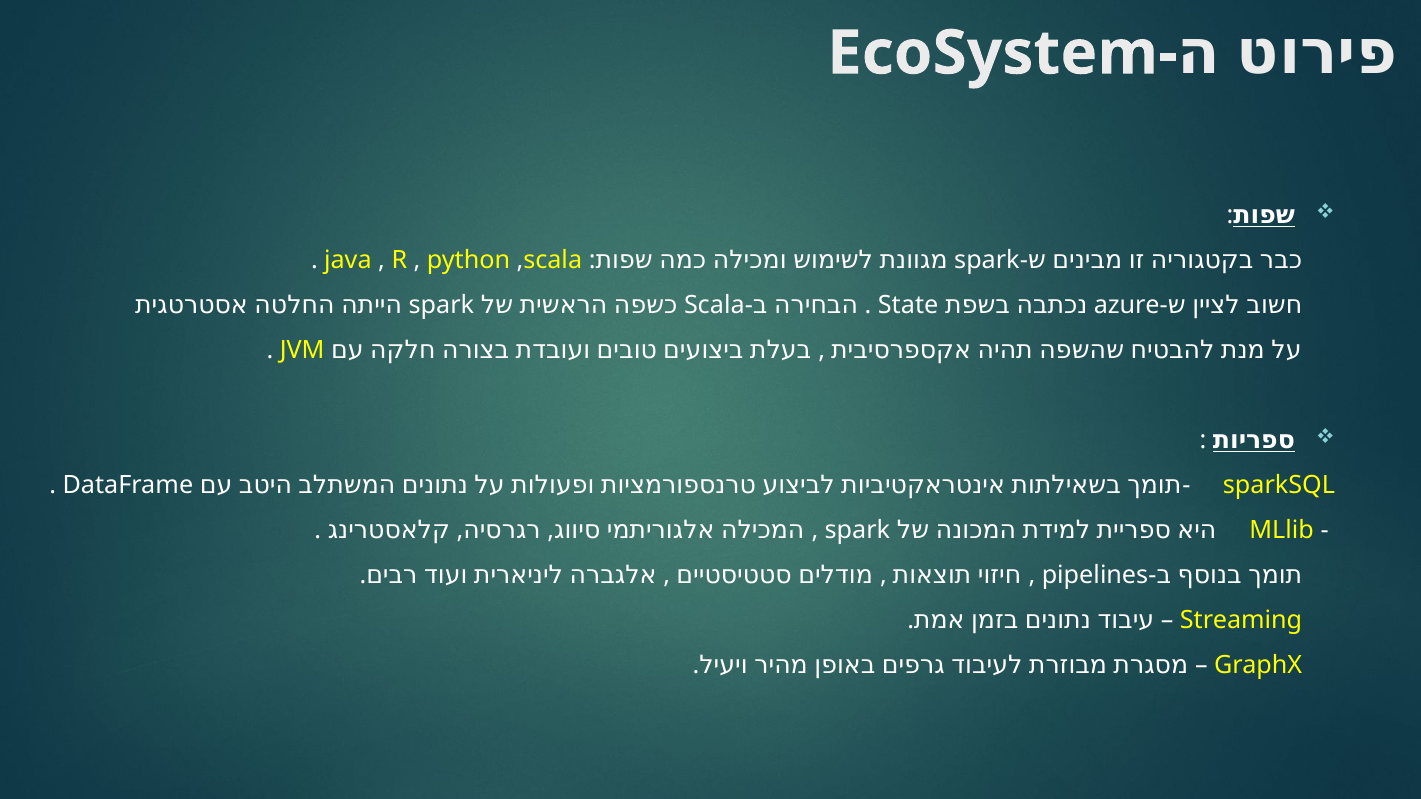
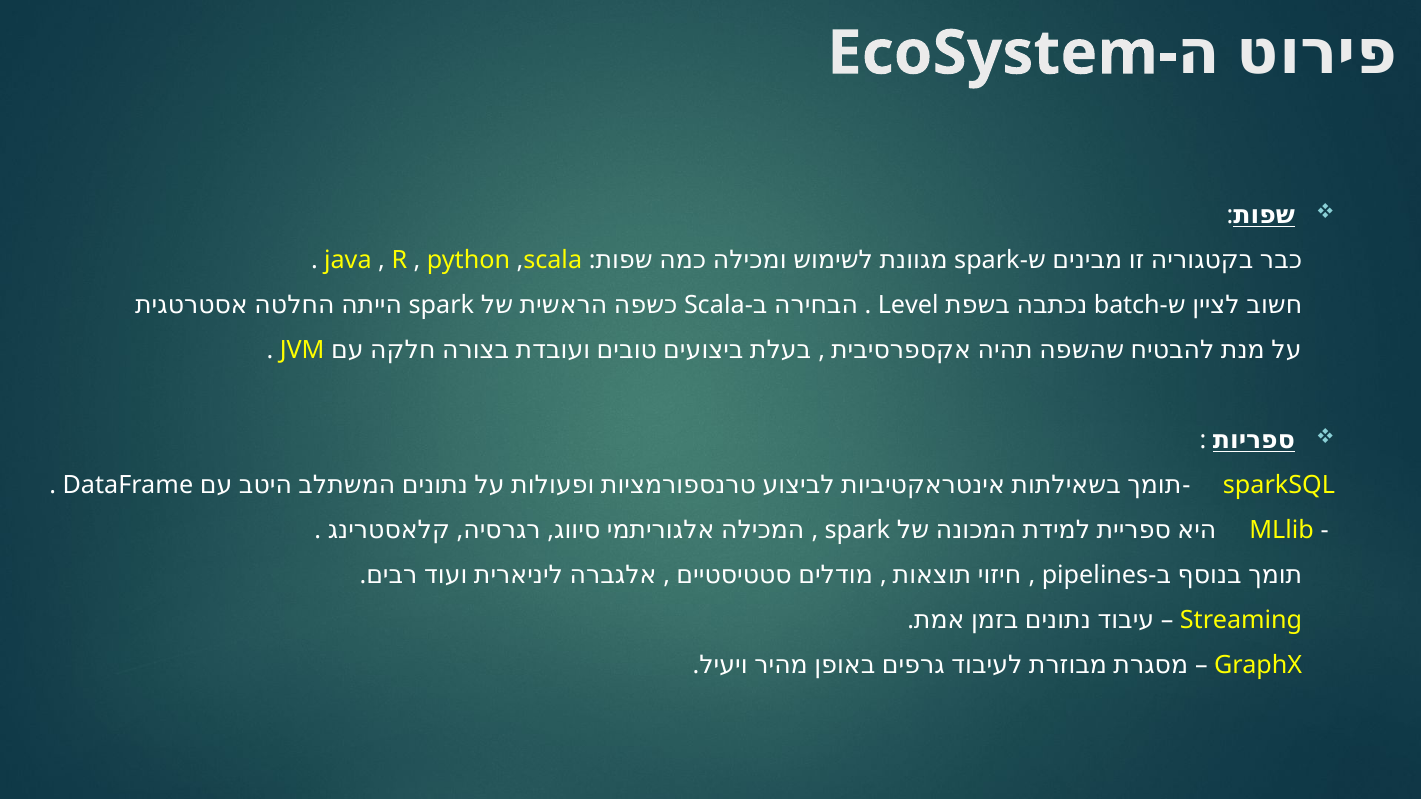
State: State -> Level
azure: azure -> batch
